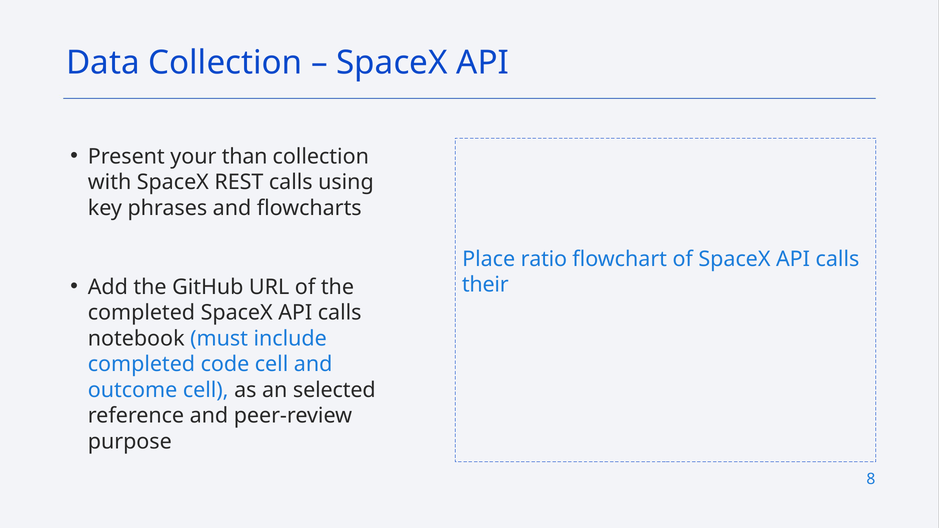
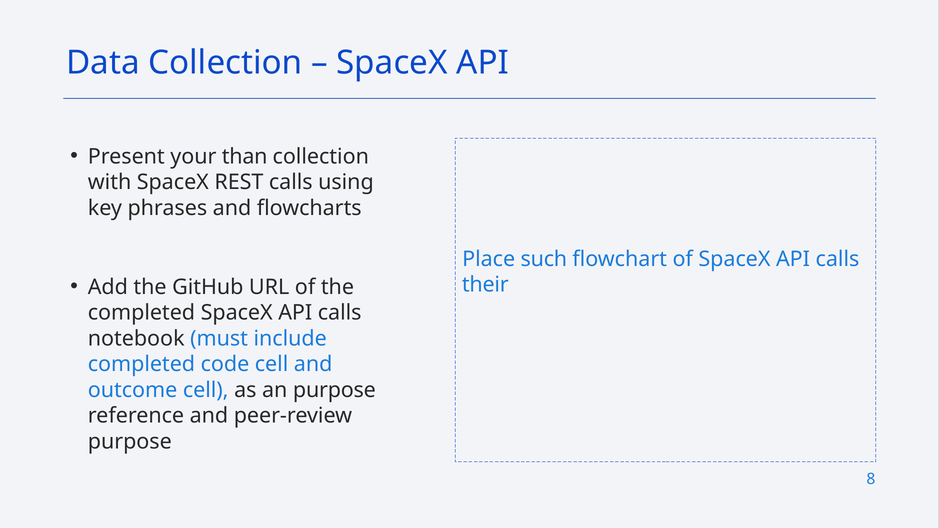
ratio: ratio -> such
an selected: selected -> purpose
